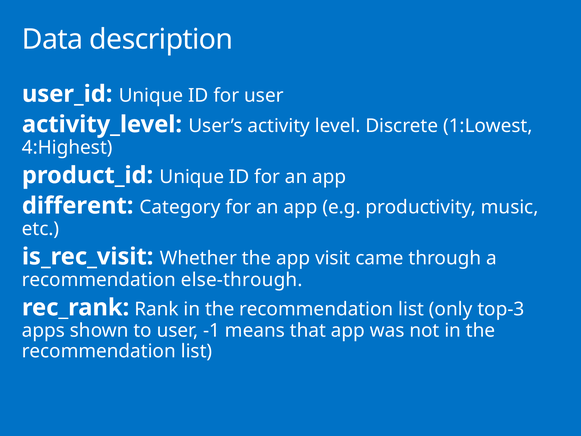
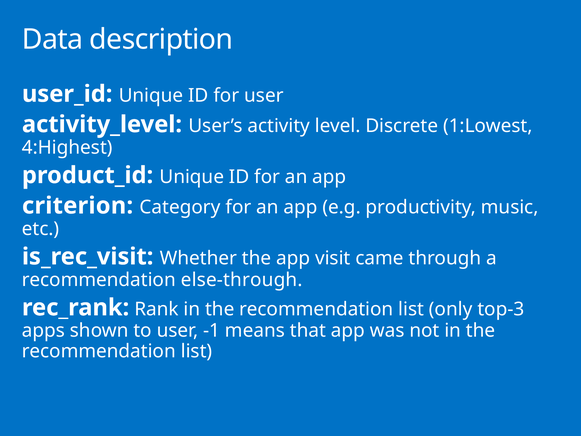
different: different -> criterion
